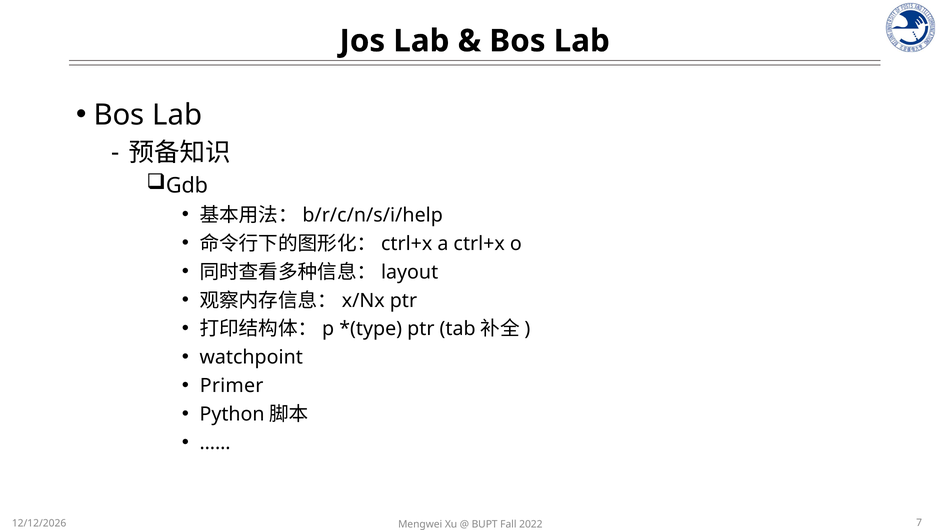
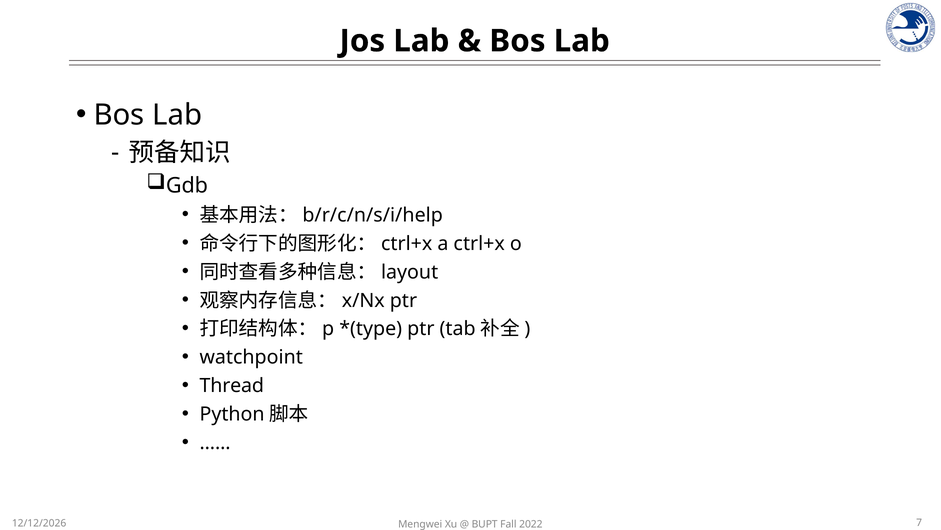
Primer: Primer -> Thread
